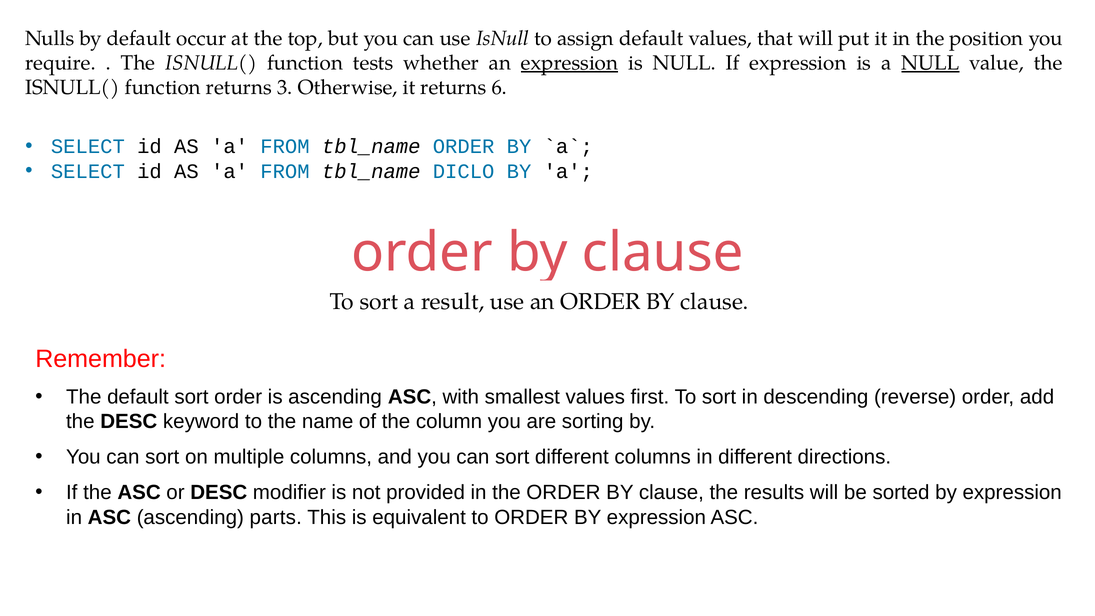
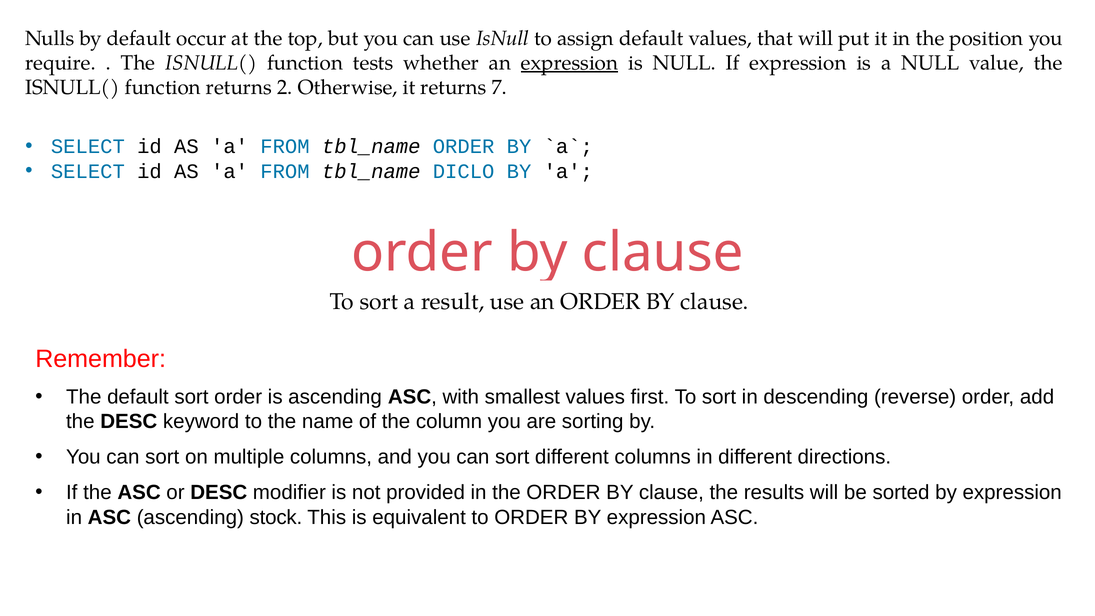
NULL at (930, 63) underline: present -> none
3: 3 -> 2
6: 6 -> 7
parts: parts -> stock
